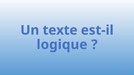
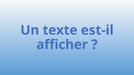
logique: logique -> afficher
